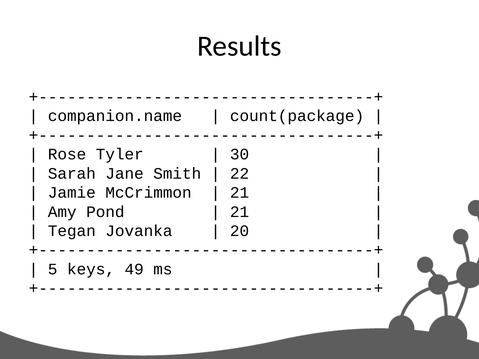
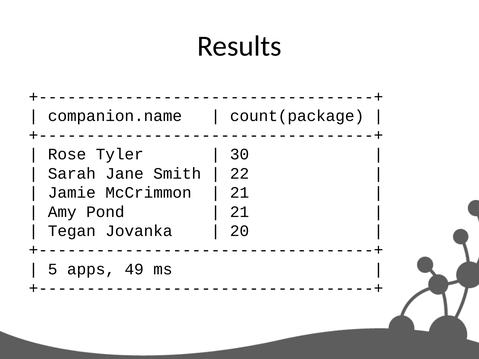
keys: keys -> apps
